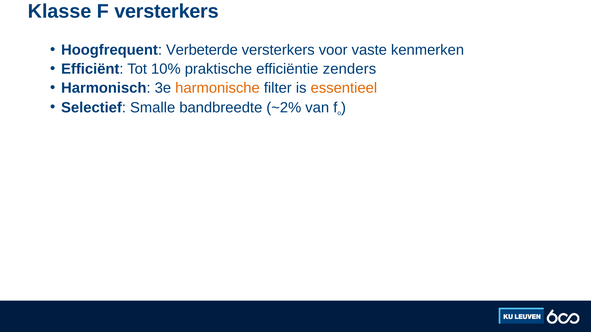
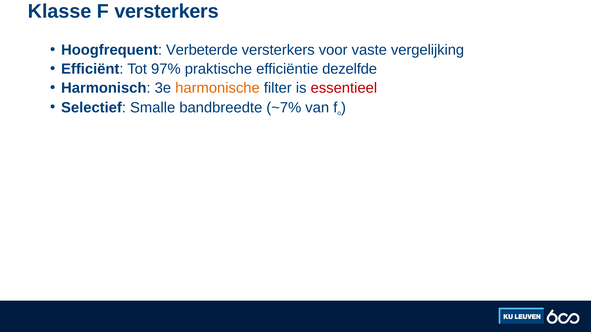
kenmerken: kenmerken -> vergelijking
10%: 10% -> 97%
zenders: zenders -> dezelfde
essentieel colour: orange -> red
~2%: ~2% -> ~7%
